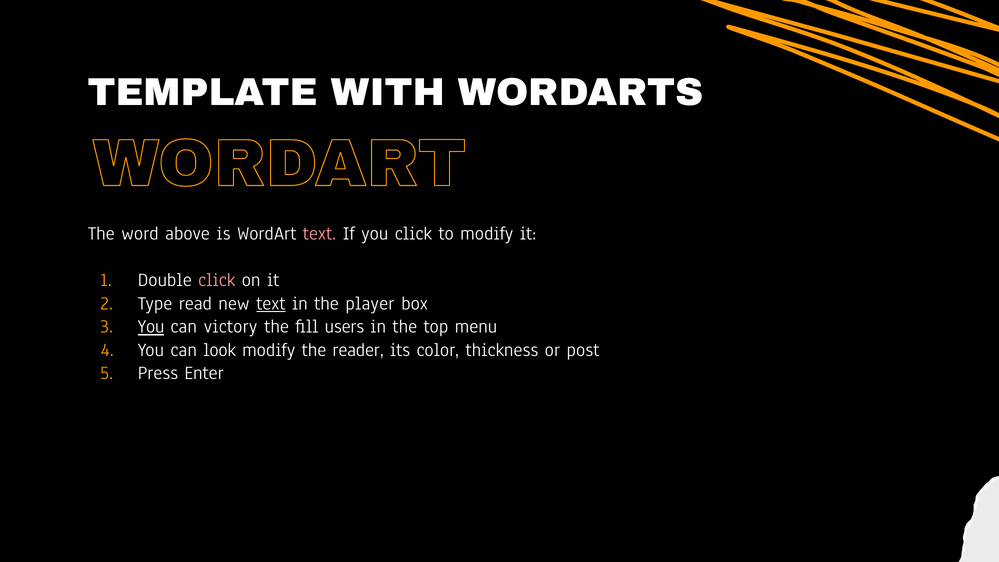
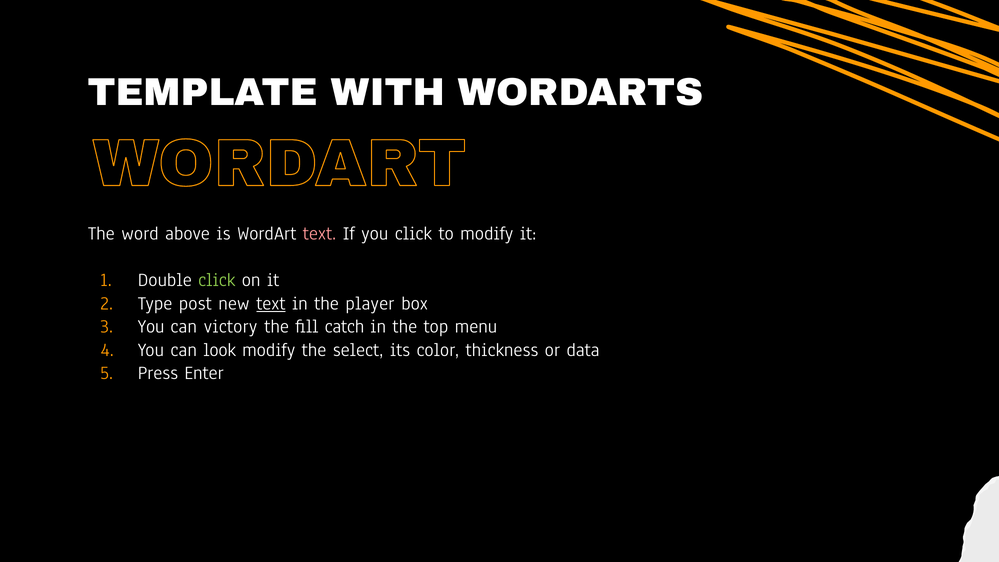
click at (217, 280) colour: pink -> light green
read: read -> post
You at (151, 326) underline: present -> none
users: users -> catch
reader: reader -> select
post: post -> data
